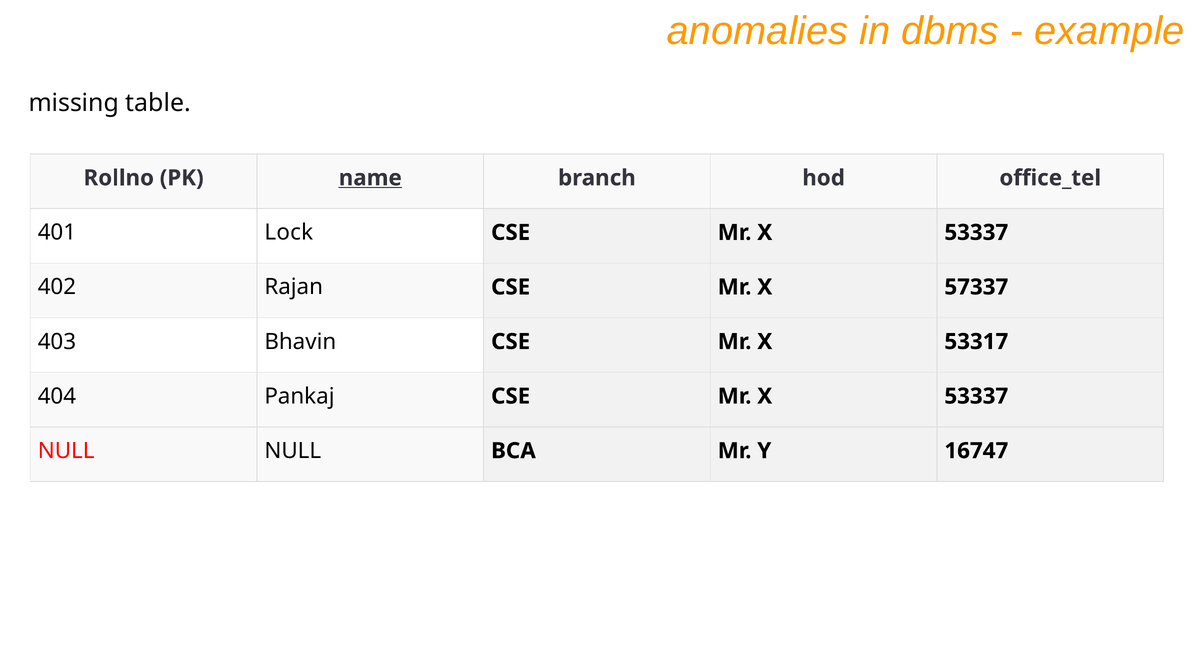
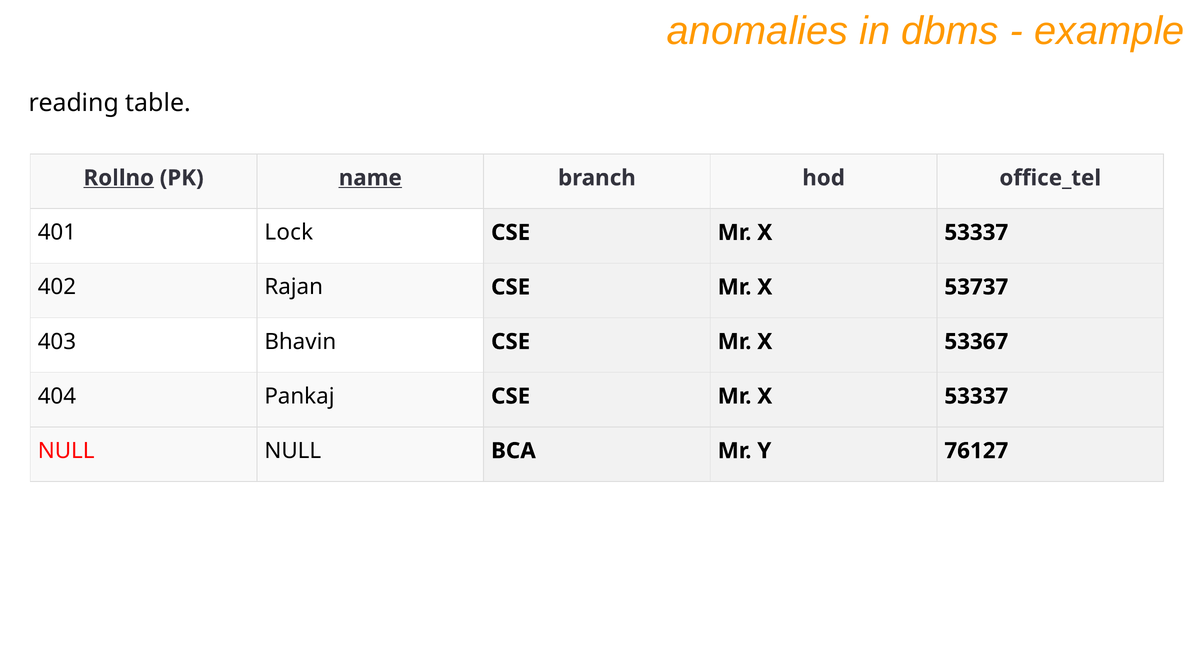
missing: missing -> reading
Rollno underline: none -> present
57337: 57337 -> 53737
53317: 53317 -> 53367
16747: 16747 -> 76127
